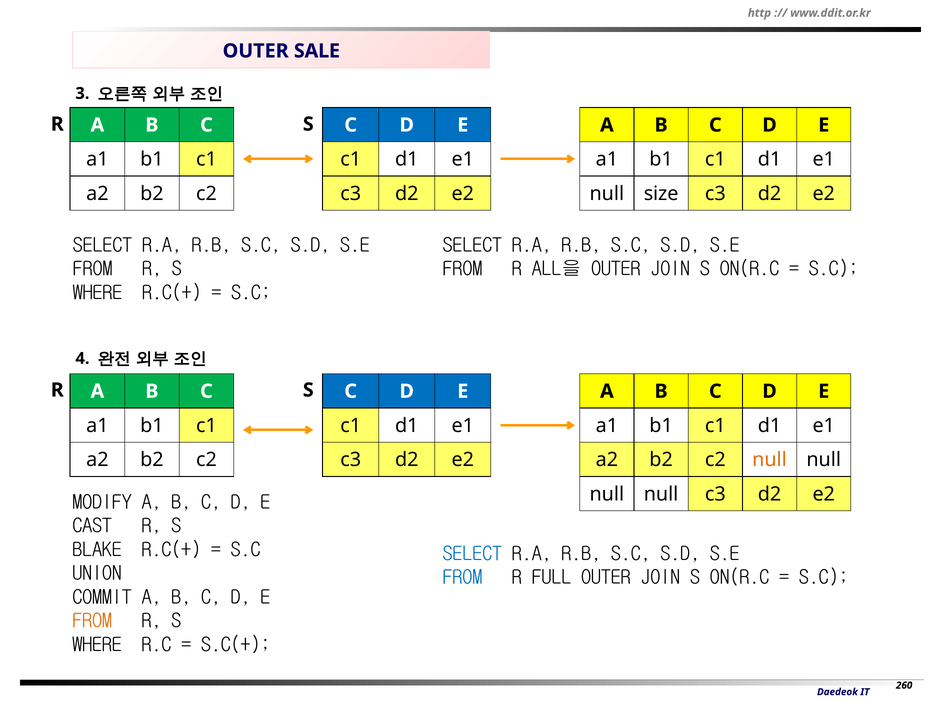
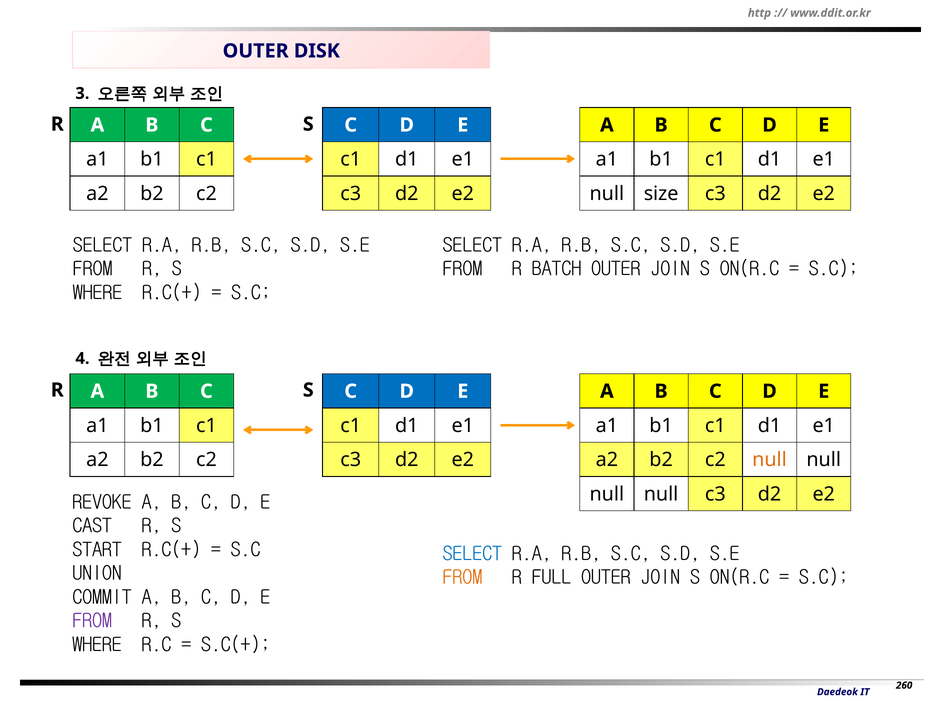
SALE: SALE -> DISK
ALL을: ALL을 -> BATCH
MODIFY: MODIFY -> REVOKE
BLAKE: BLAKE -> START
FROM at (462, 578) colour: blue -> orange
FROM at (92, 621) colour: orange -> purple
